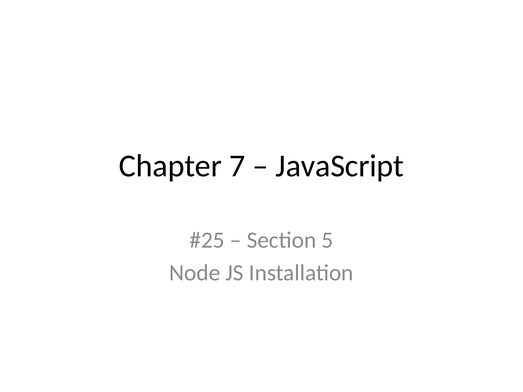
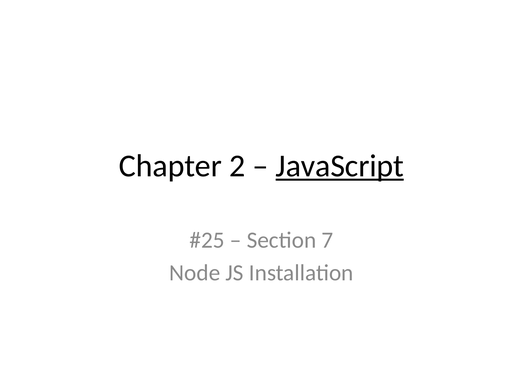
7: 7 -> 2
JavaScript underline: none -> present
5: 5 -> 7
